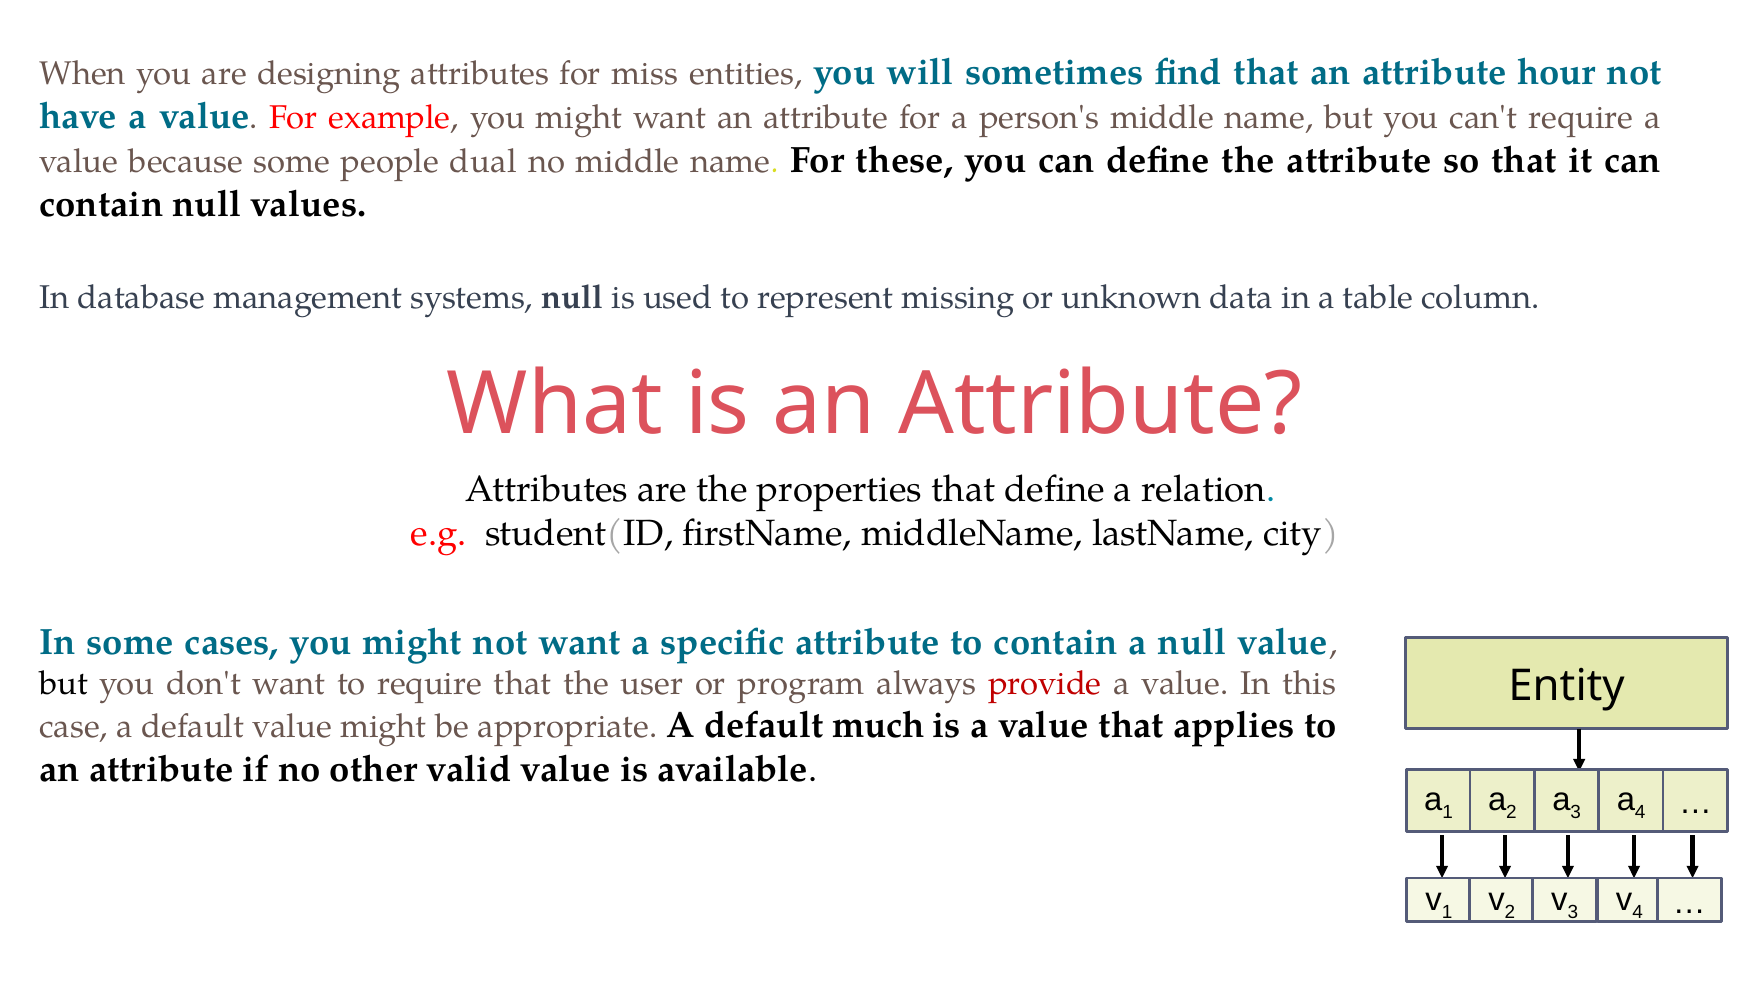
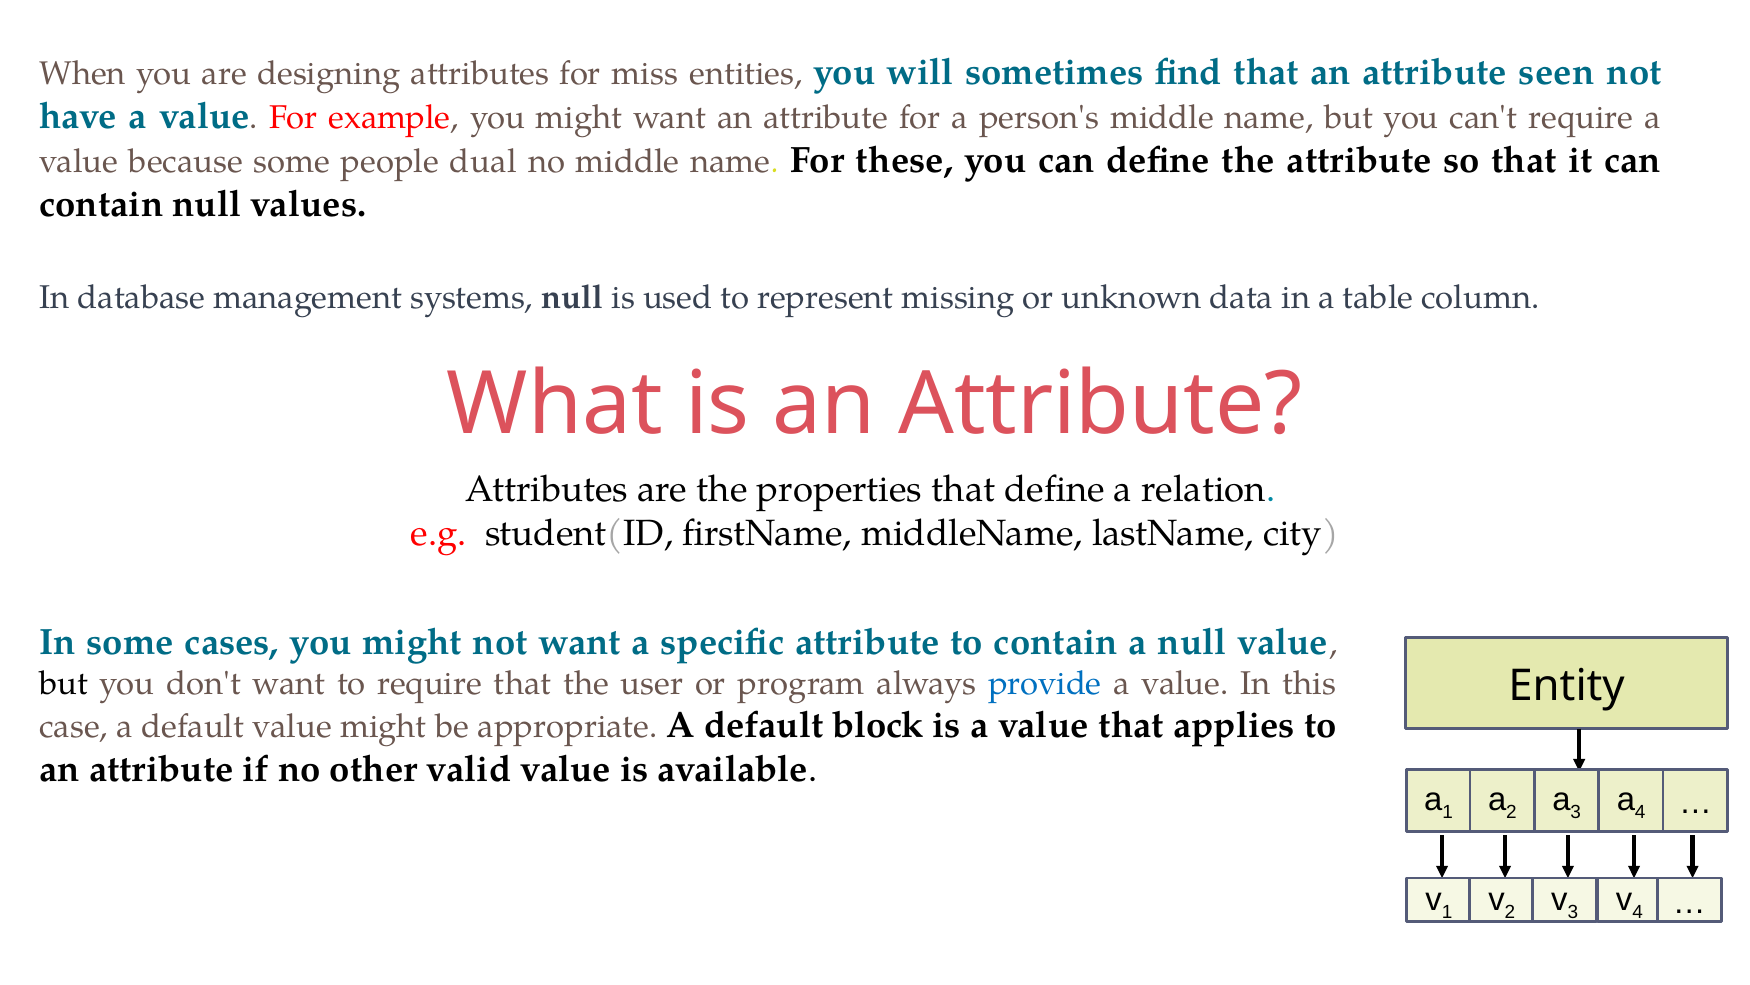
hour: hour -> seen
provide colour: red -> blue
much: much -> block
